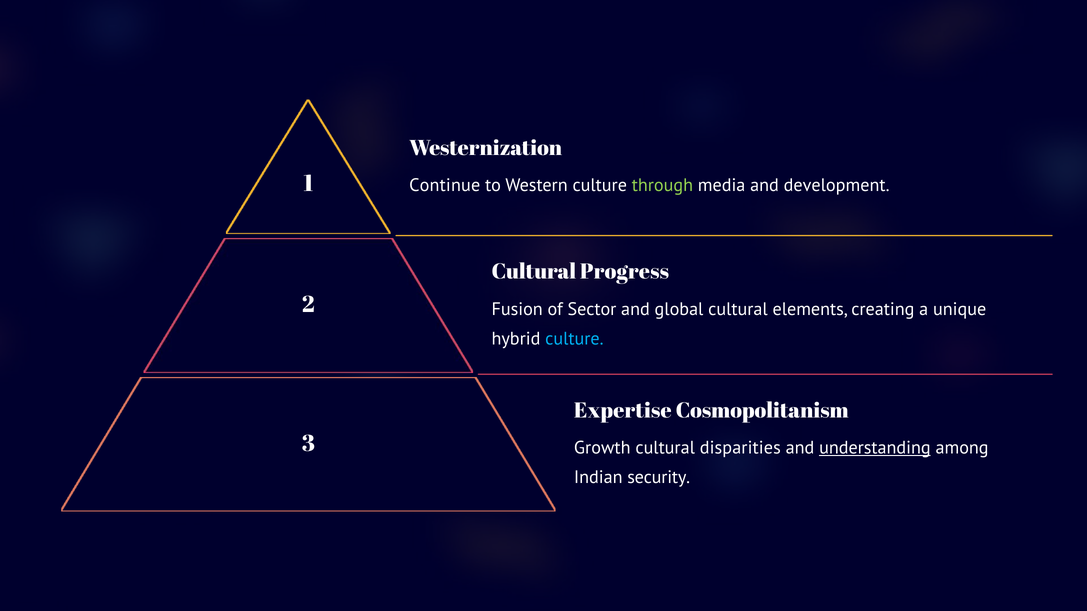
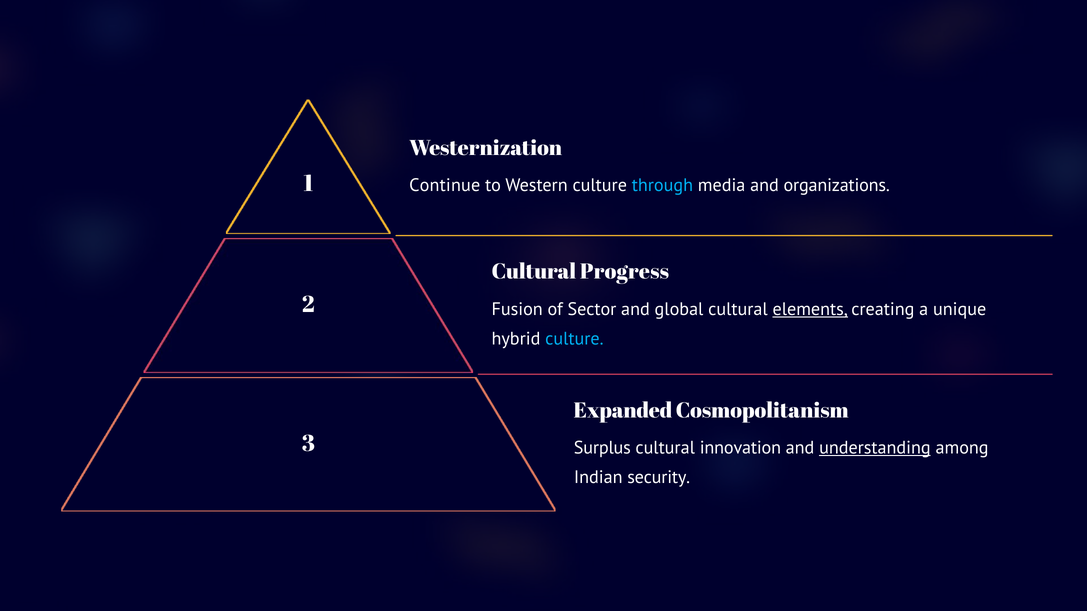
through colour: light green -> light blue
development: development -> organizations
elements underline: none -> present
Expertise: Expertise -> Expanded
Growth: Growth -> Surplus
disparities: disparities -> innovation
